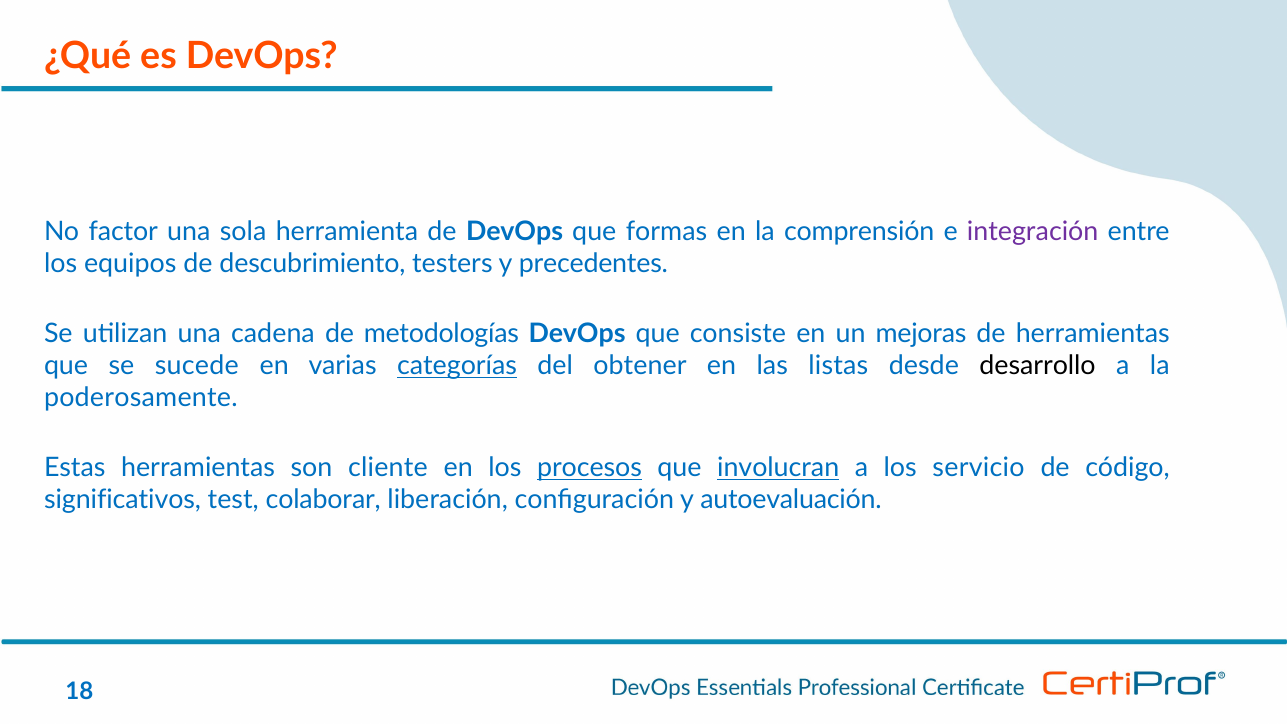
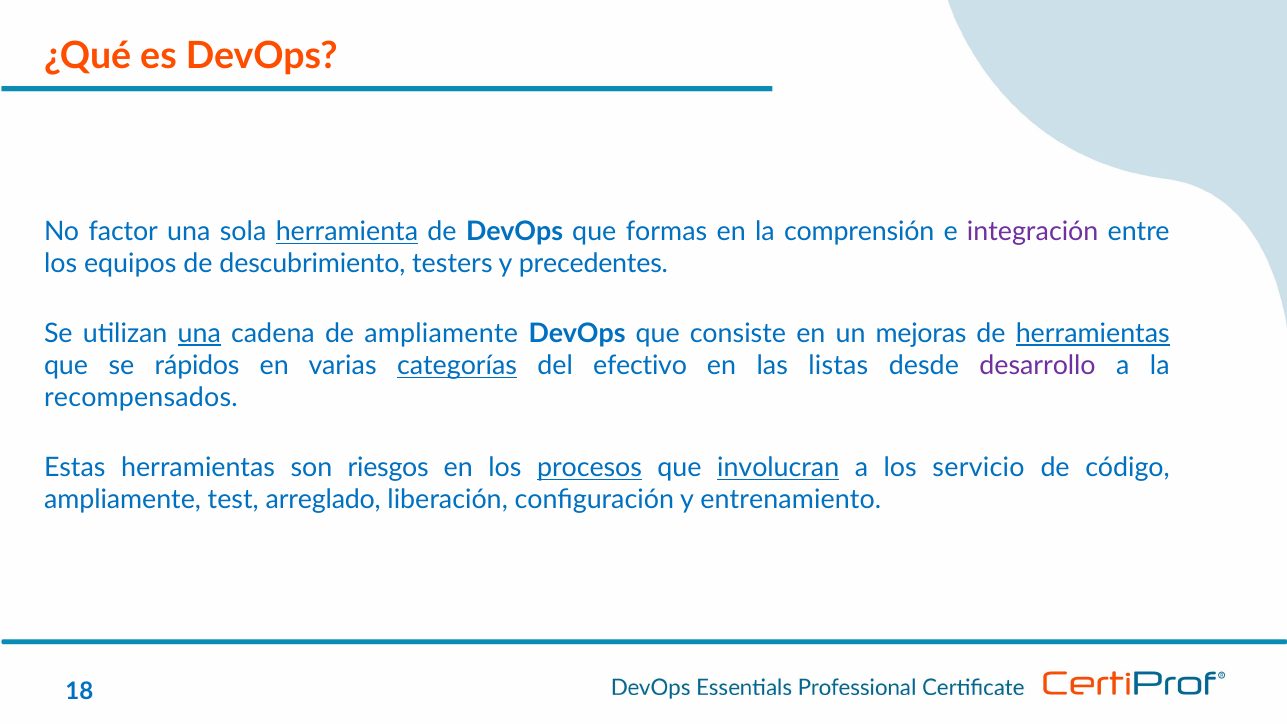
herramienta underline: none -> present
una at (199, 334) underline: none -> present
de metodologías: metodologías -> ampliamente
herramientas at (1093, 334) underline: none -> present
sucede: sucede -> rápidos
obtener: obtener -> efectivo
desarrollo colour: black -> purple
poderosamente: poderosamente -> recompensados
cliente: cliente -> riesgos
significativos at (123, 500): significativos -> ampliamente
colaborar: colaborar -> arreglado
autoevaluación: autoevaluación -> entrenamiento
